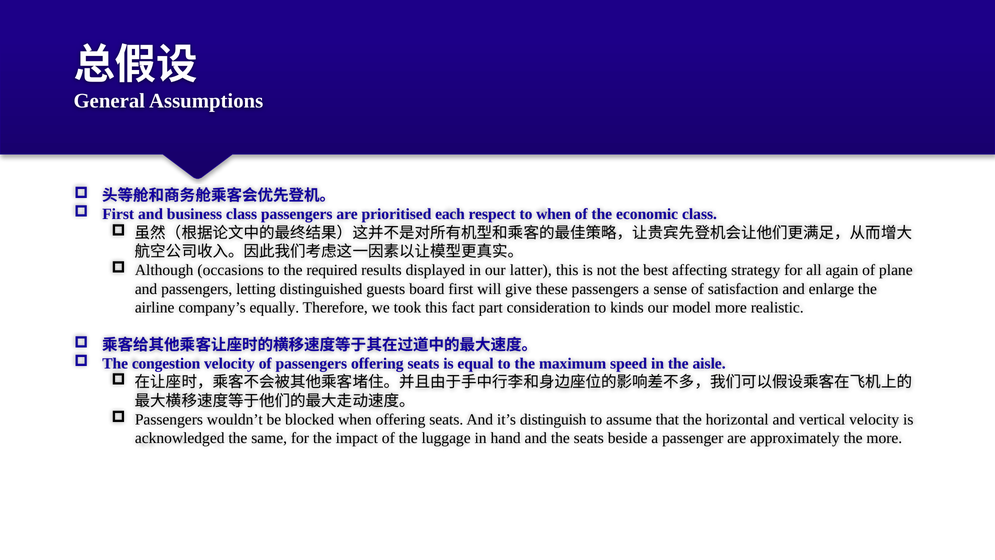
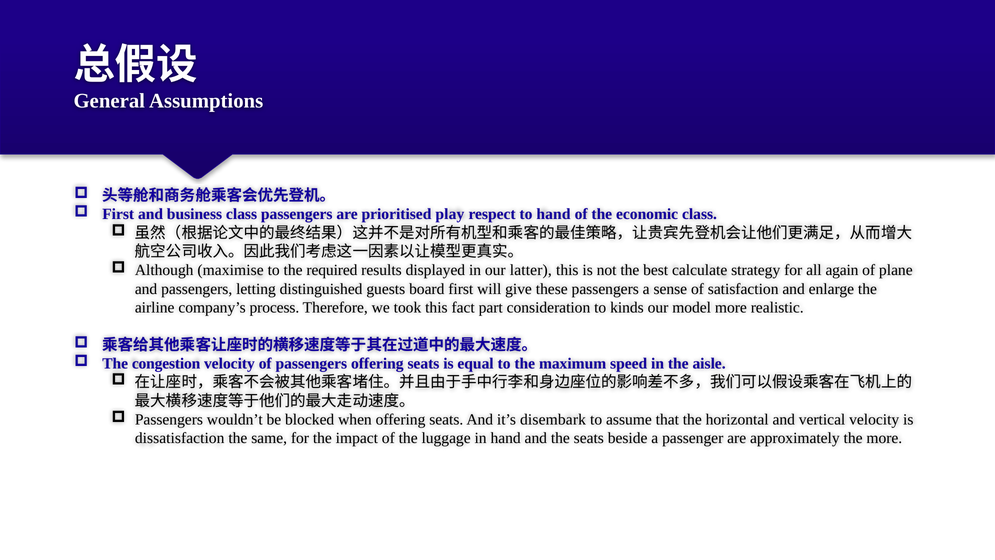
each: each -> play
to when: when -> hand
occasions: occasions -> maximise
affecting: affecting -> calculate
equally: equally -> process
distinguish: distinguish -> disembark
acknowledged: acknowledged -> dissatisfaction
